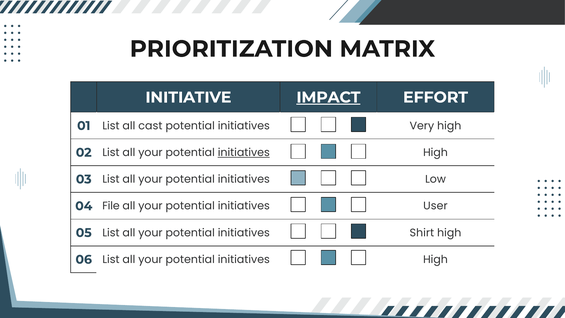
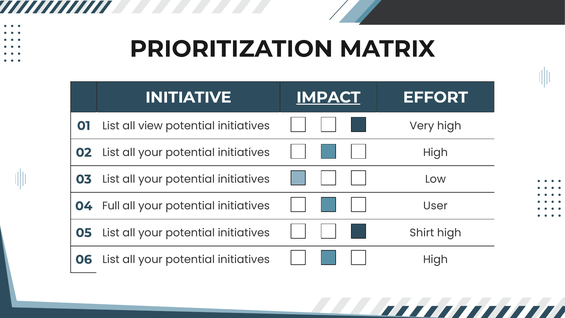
cast: cast -> view
initiatives at (244, 152) underline: present -> none
File: File -> Full
